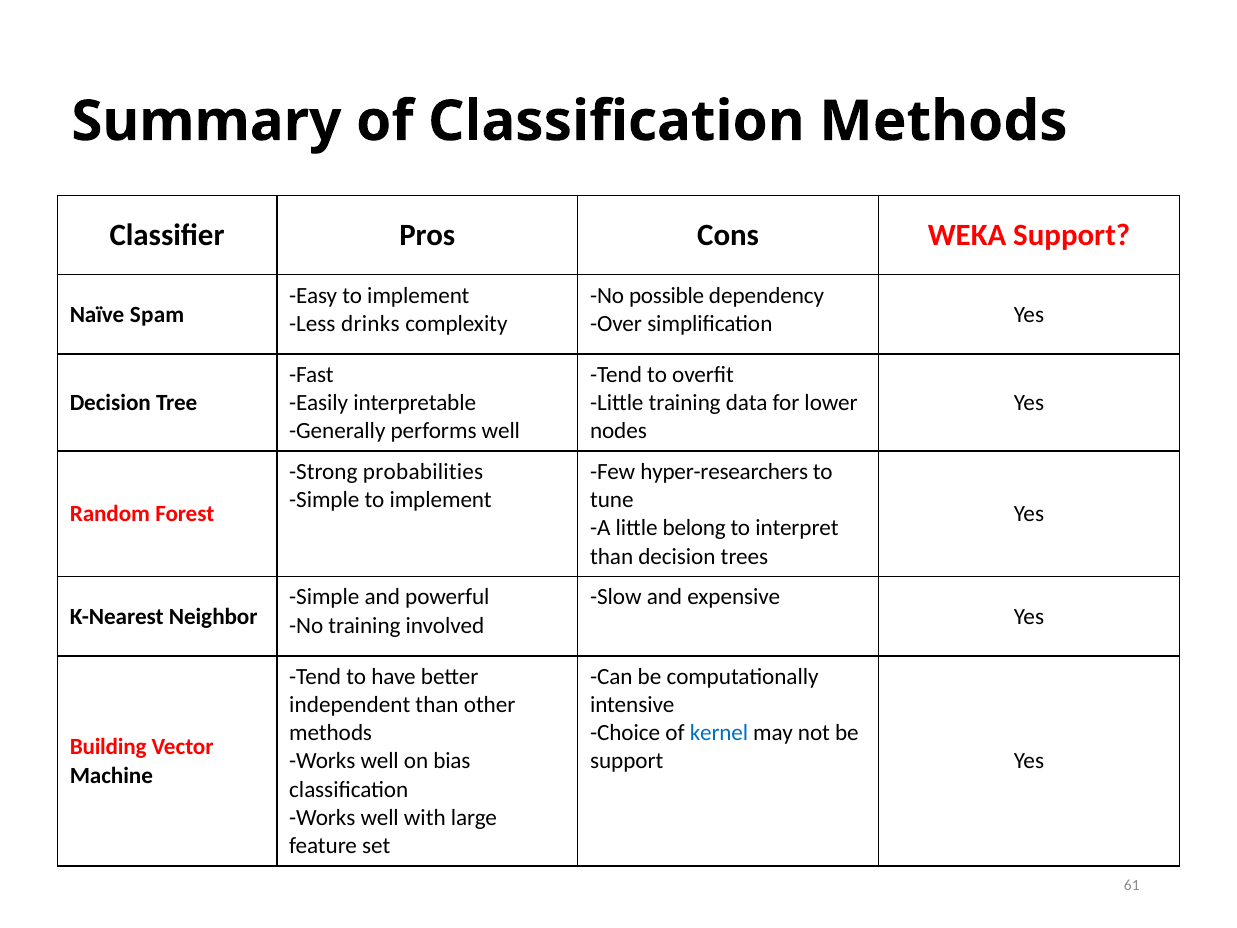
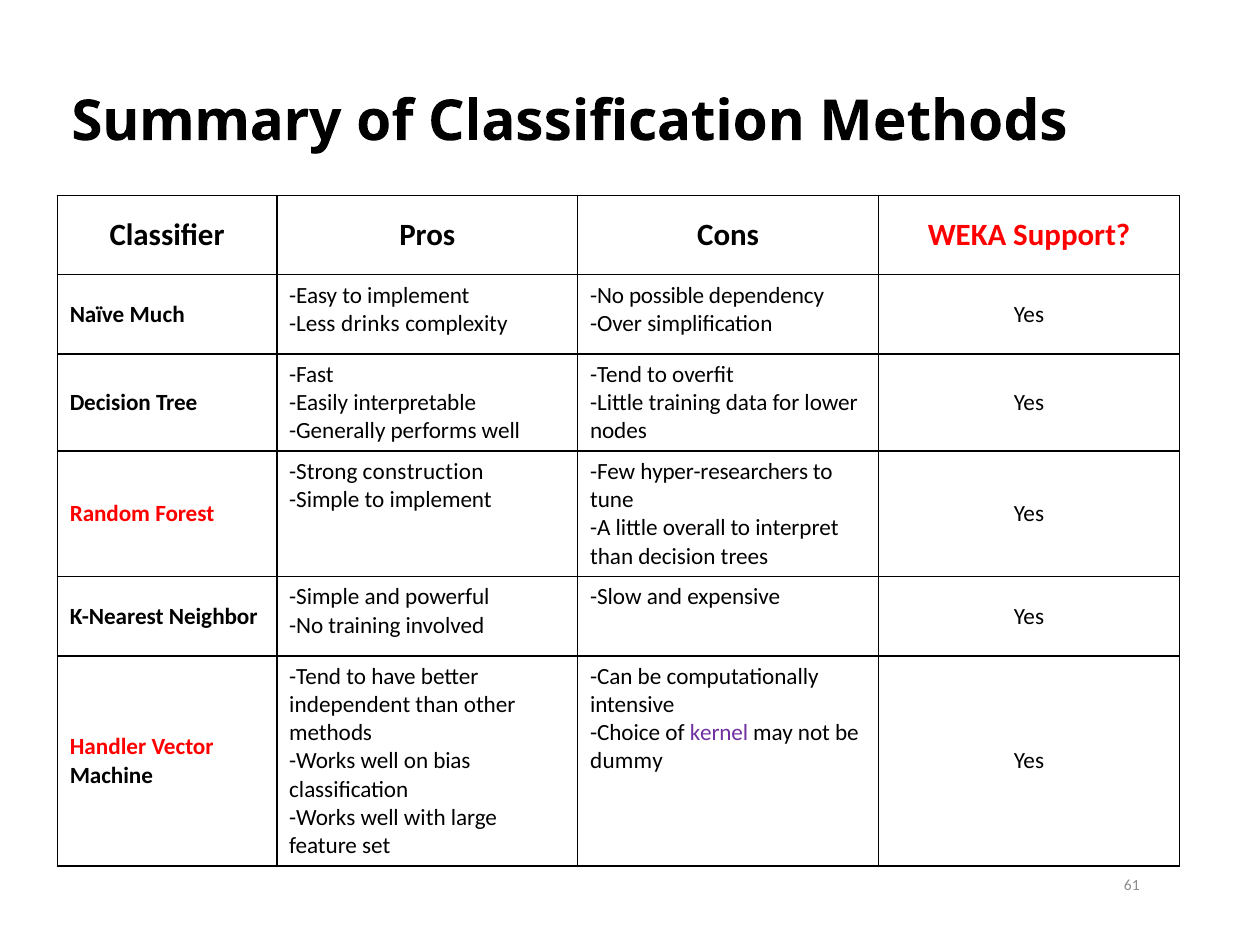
Spam: Spam -> Much
probabilities: probabilities -> construction
belong: belong -> overall
kernel colour: blue -> purple
Building: Building -> Handler
support at (627, 761): support -> dummy
